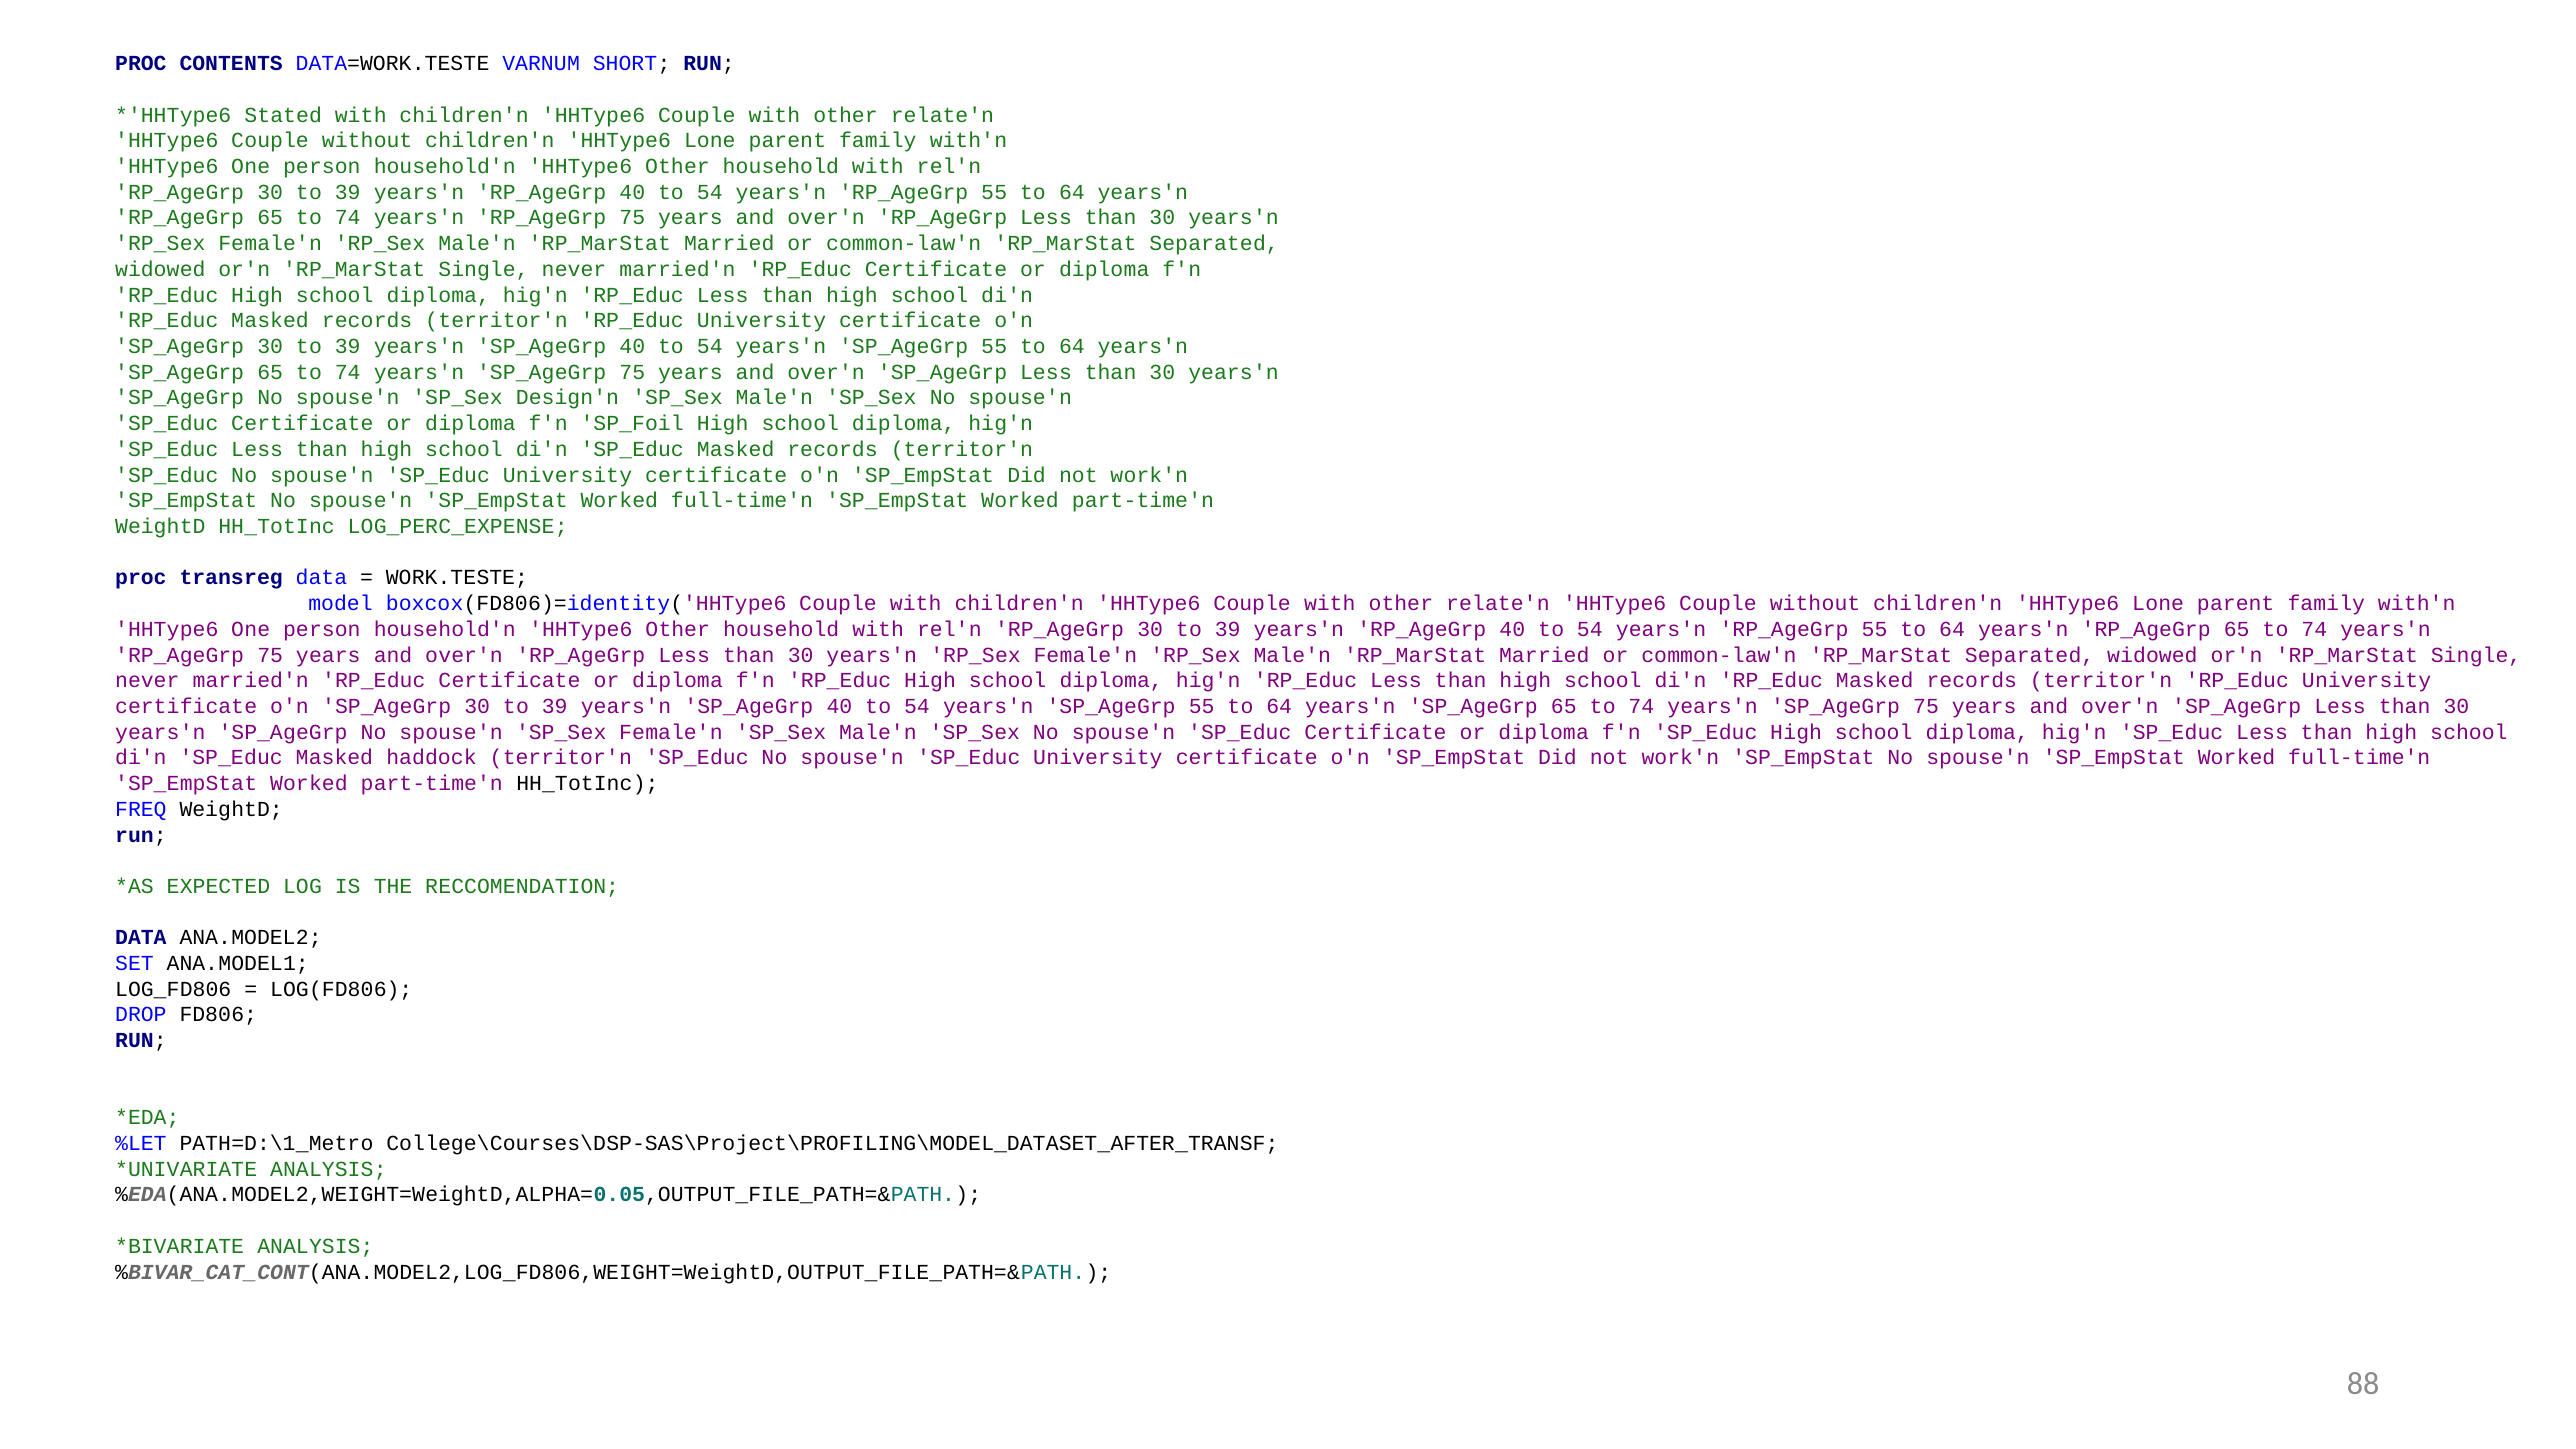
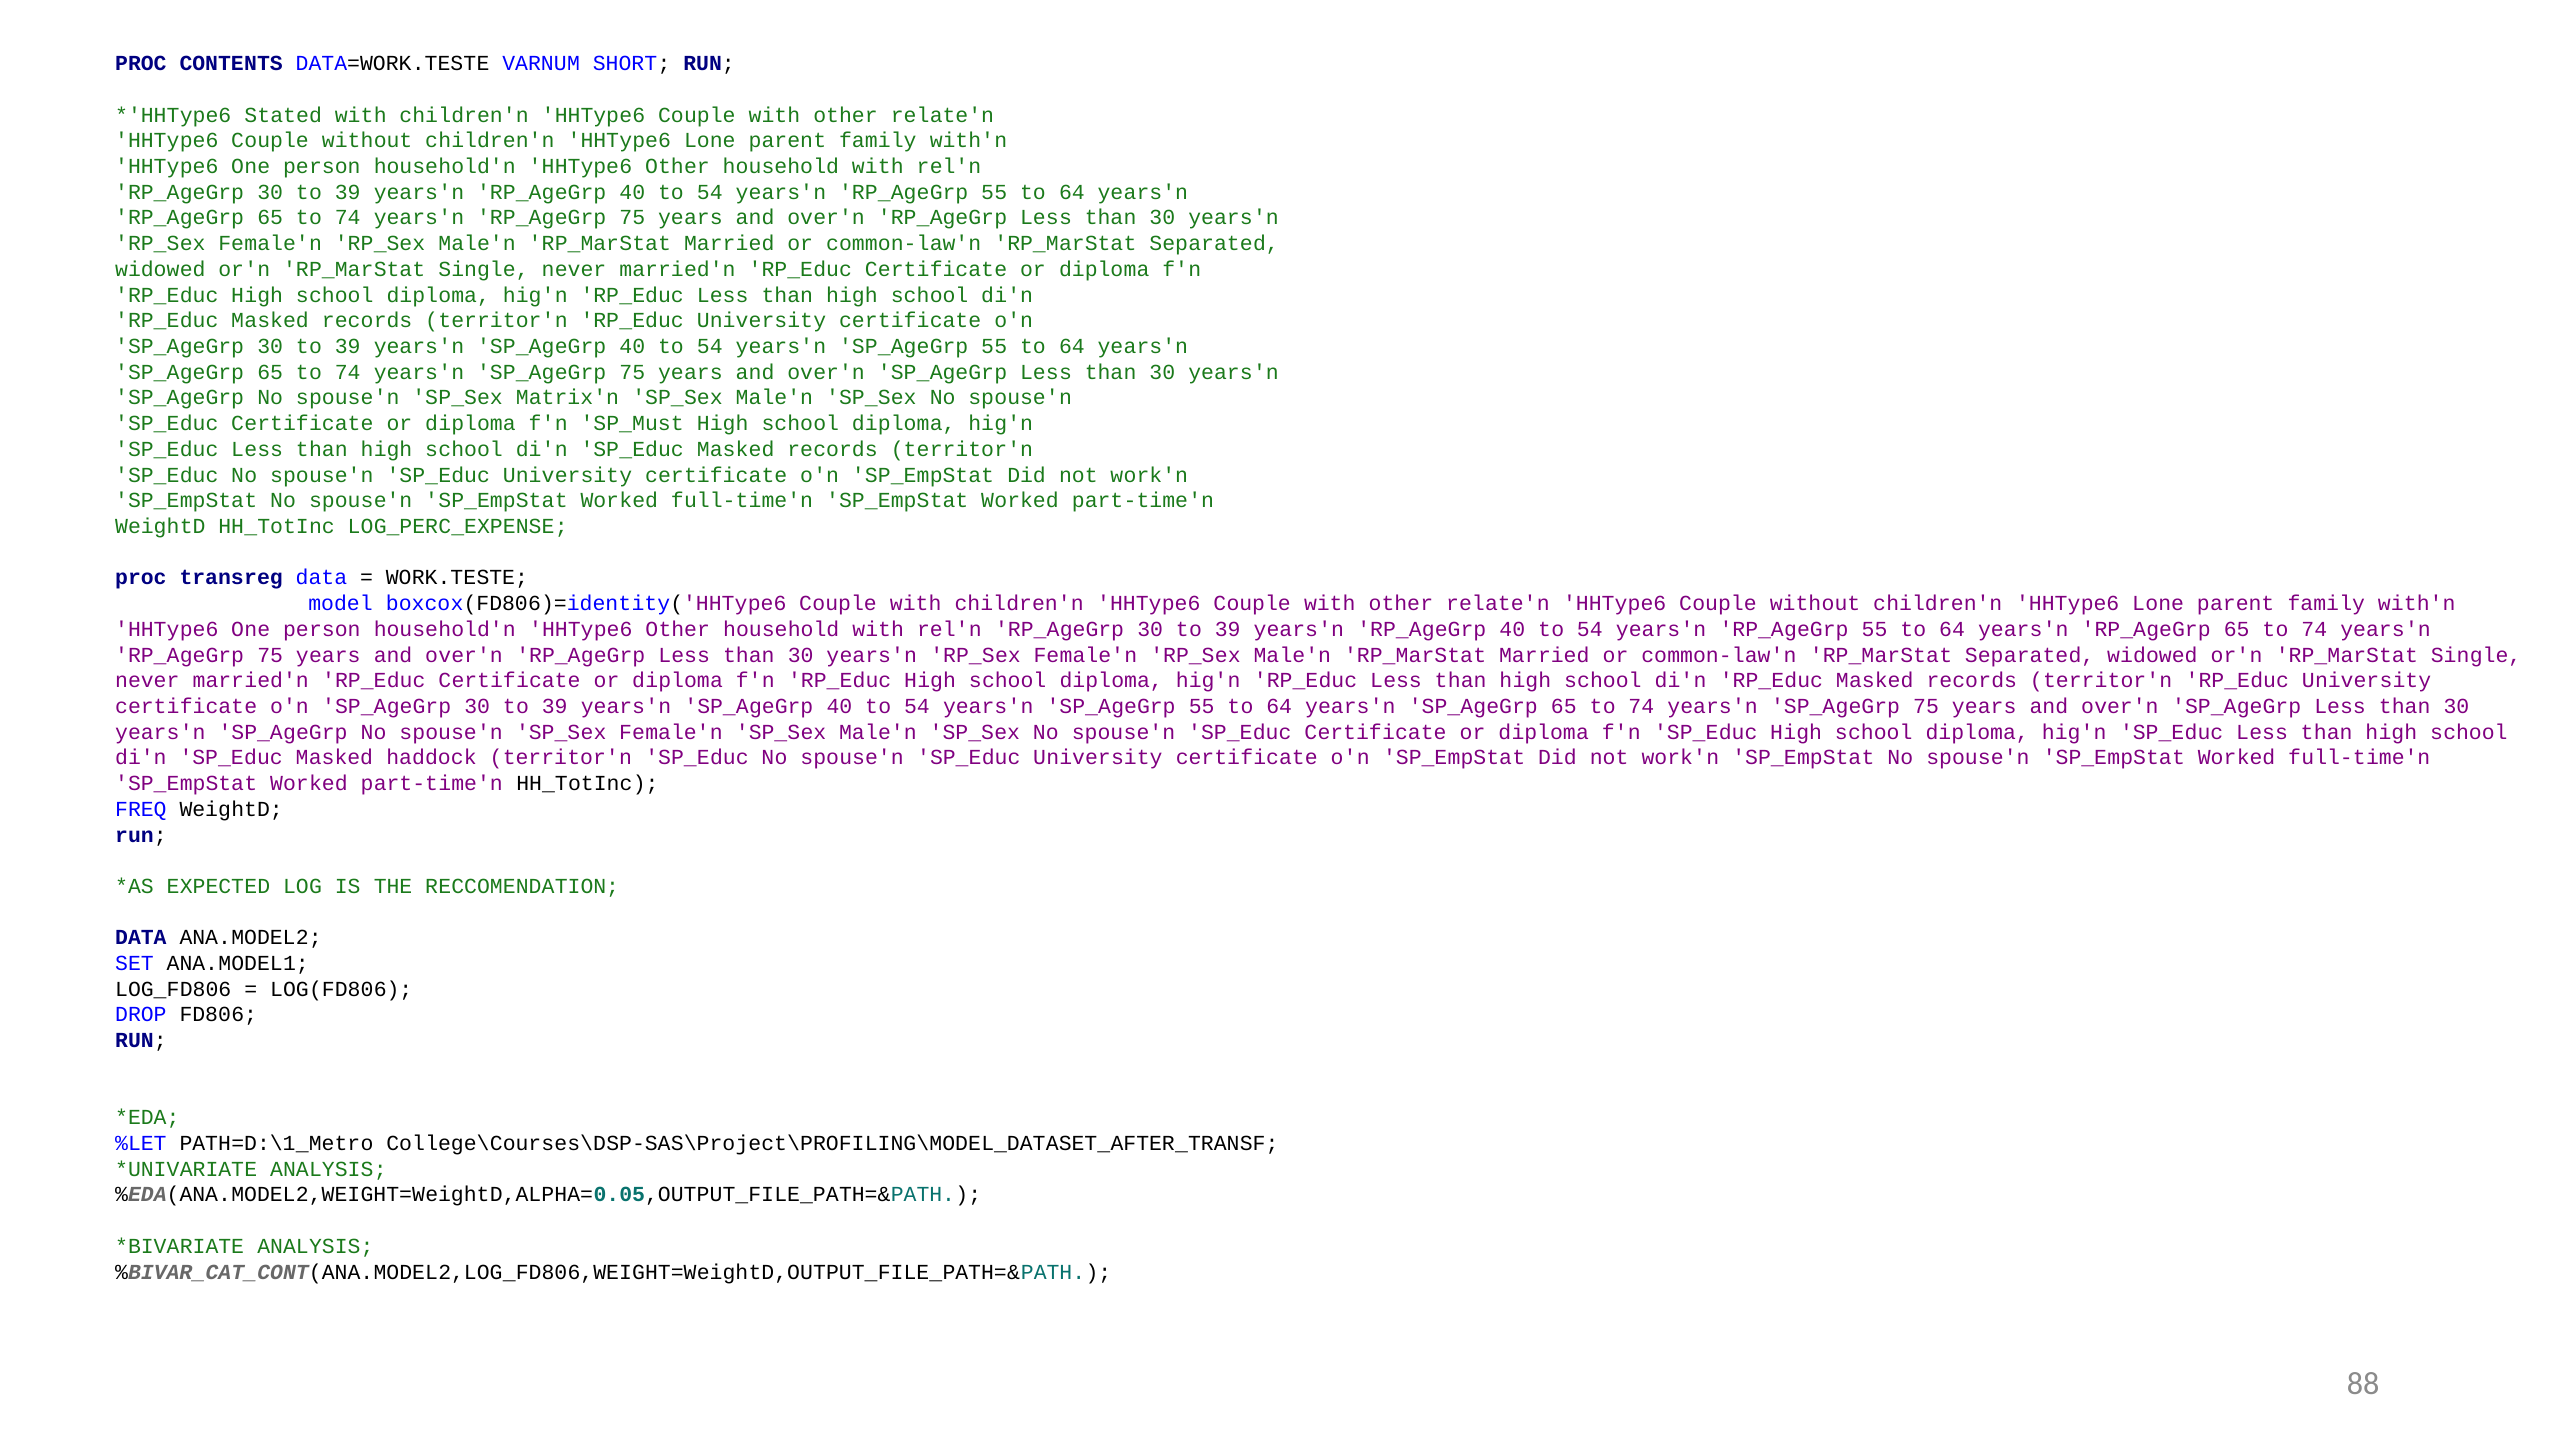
Design'n: Design'n -> Matrix'n
SP_Foil: SP_Foil -> SP_Must
